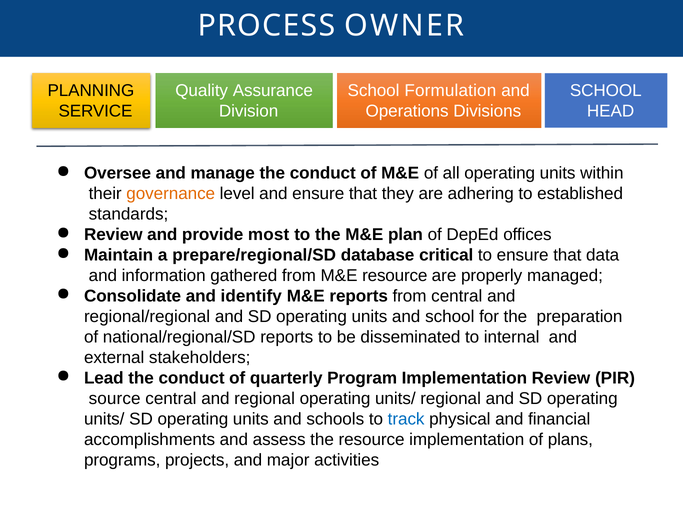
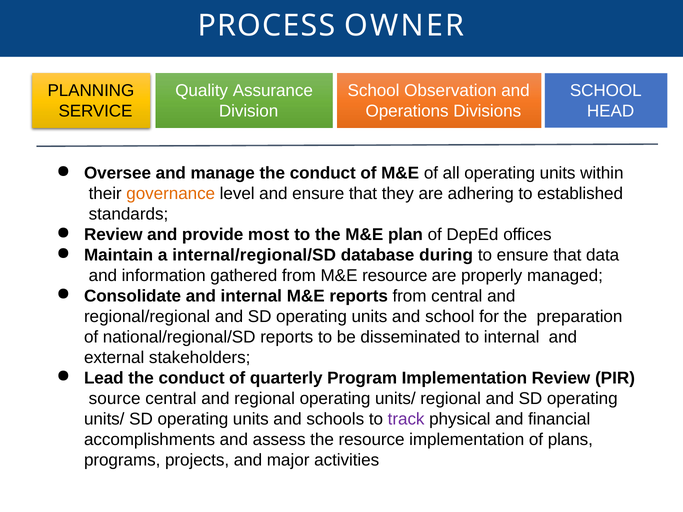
Formulation: Formulation -> Observation
prepare/regional/SD: prepare/regional/SD -> internal/regional/SD
critical: critical -> during
and identify: identify -> internal
track colour: blue -> purple
